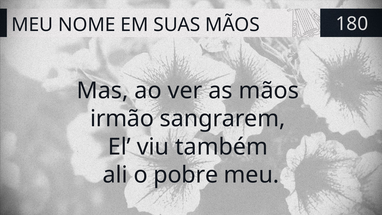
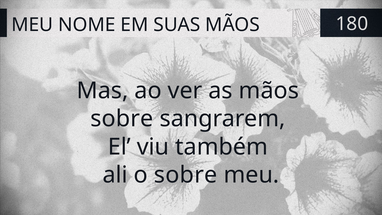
irmão at (122, 119): irmão -> sobre
o pobre: pobre -> sobre
